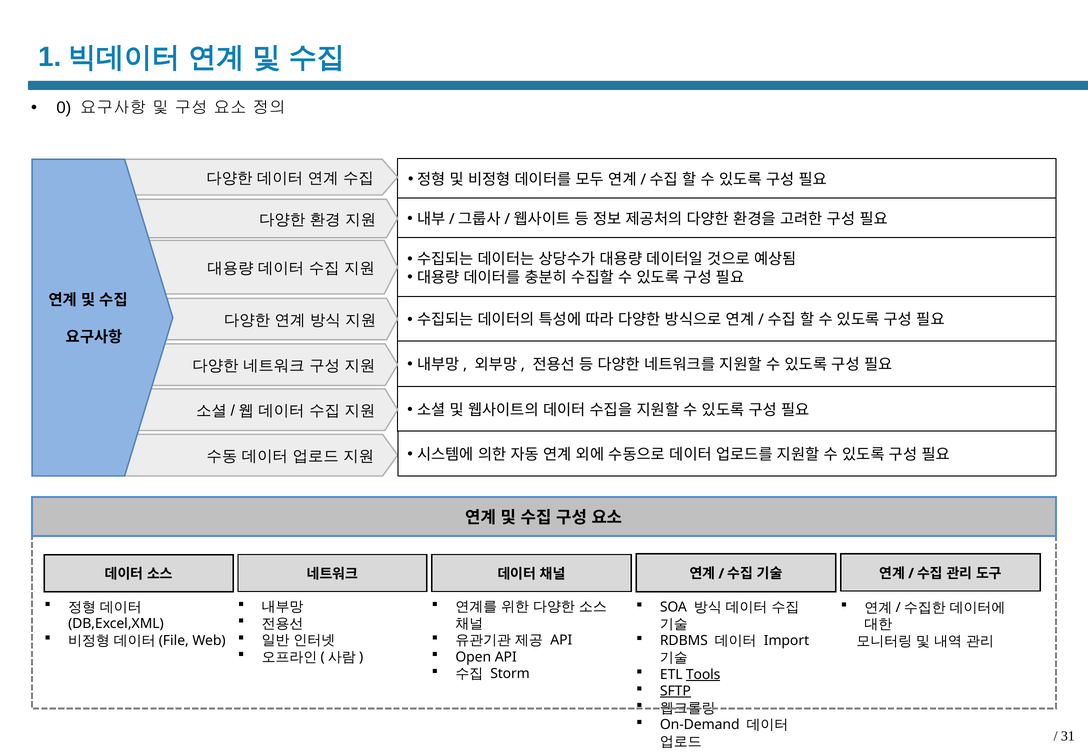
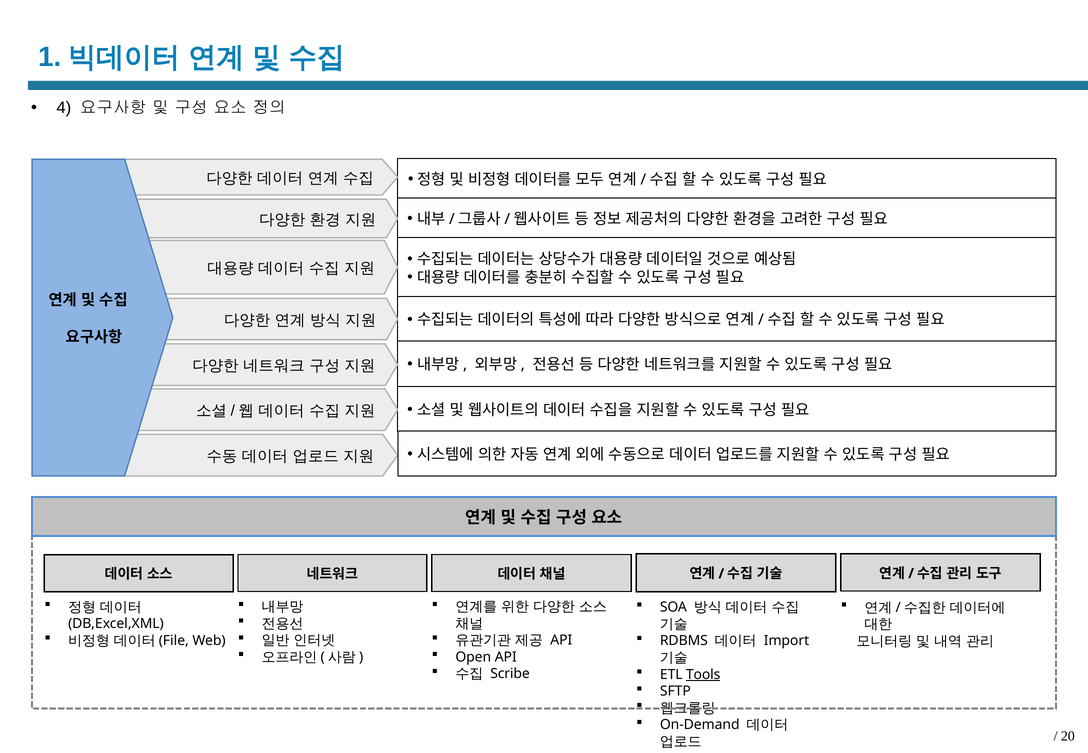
0: 0 -> 4
Storm: Storm -> Scribe
SFTP underline: present -> none
31: 31 -> 20
